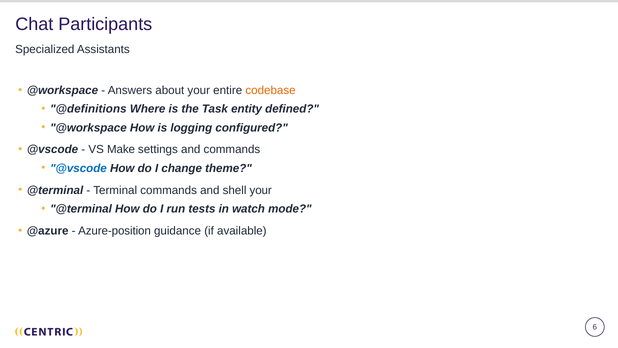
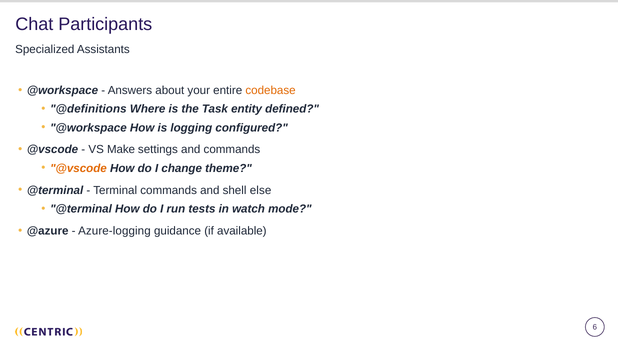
@vscode at (78, 168) colour: blue -> orange
shell your: your -> else
Azure-position: Azure-position -> Azure-logging
